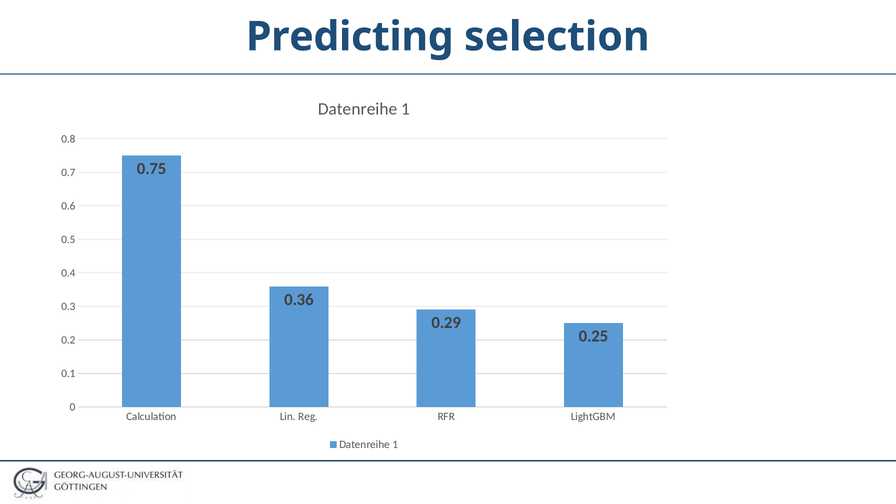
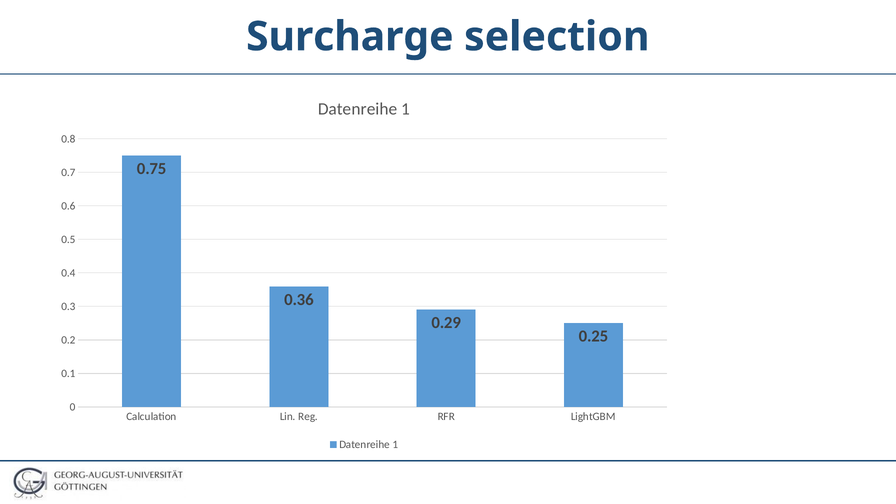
Predicting: Predicting -> Surcharge
